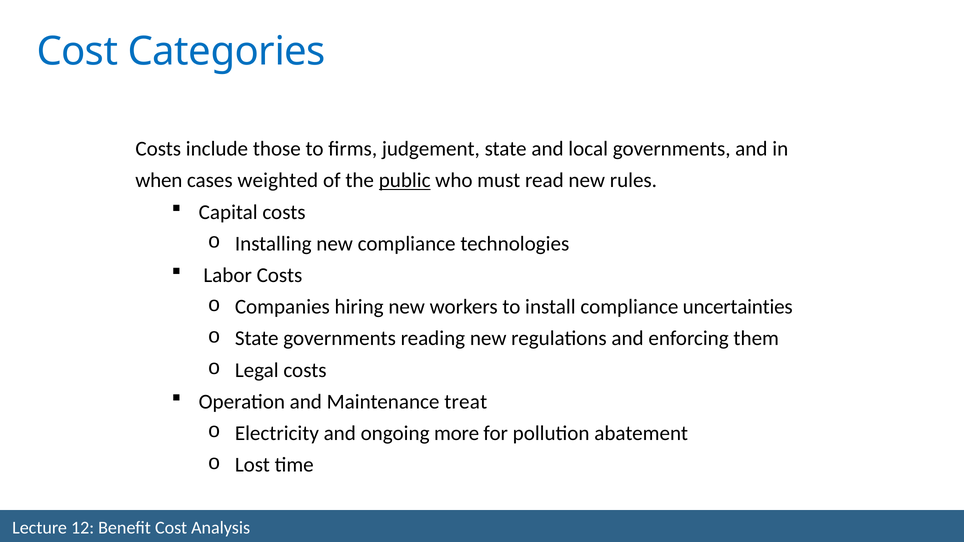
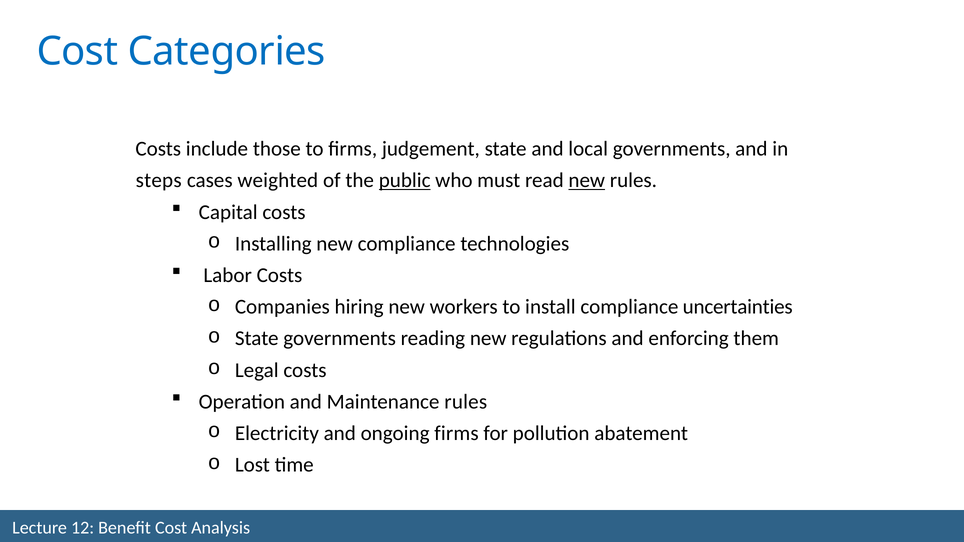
when: when -> steps
new at (587, 181) underline: none -> present
Maintenance treat: treat -> rules
ongoing more: more -> firms
